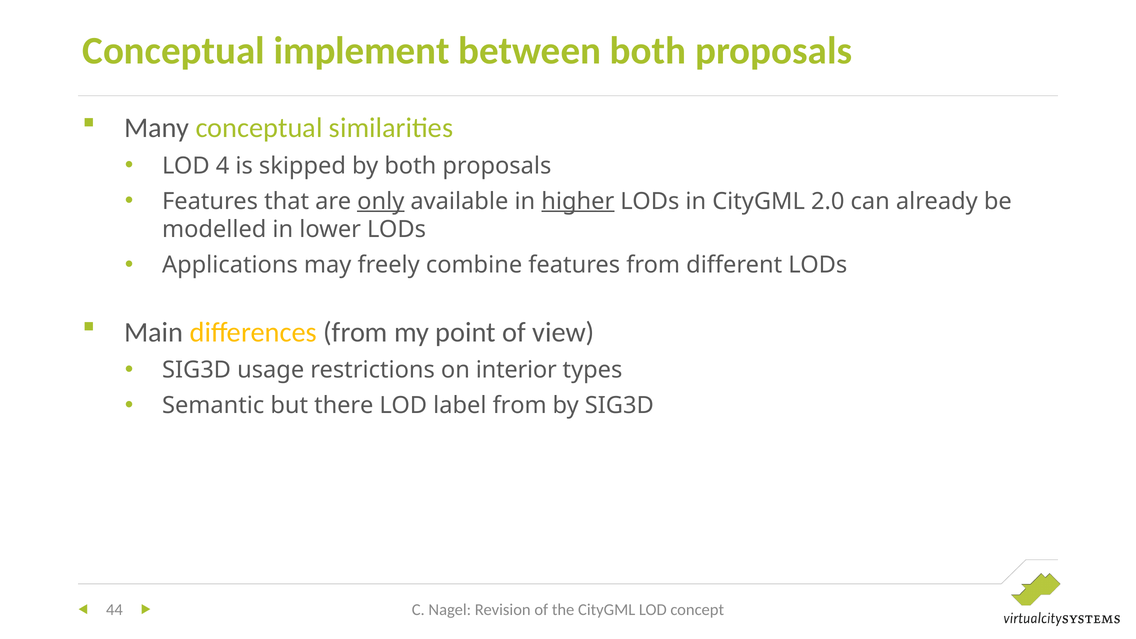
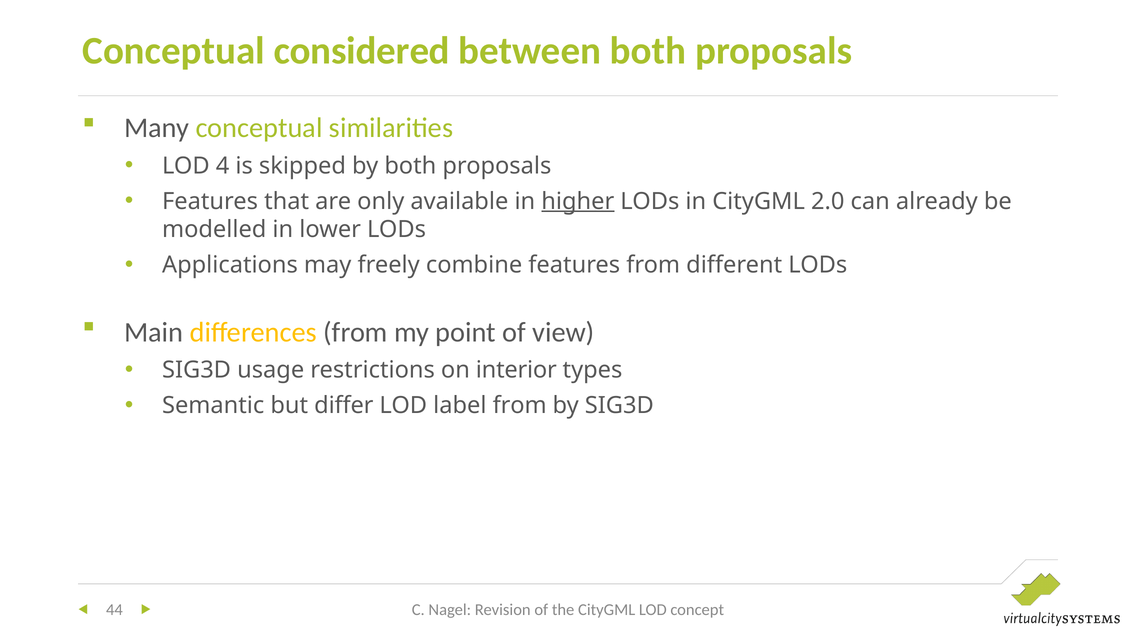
implement: implement -> considered
only underline: present -> none
there: there -> differ
